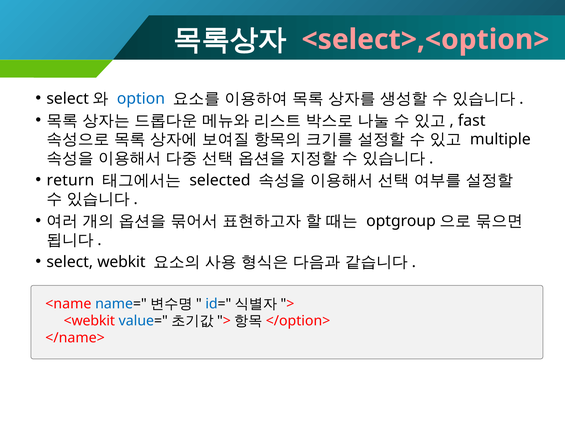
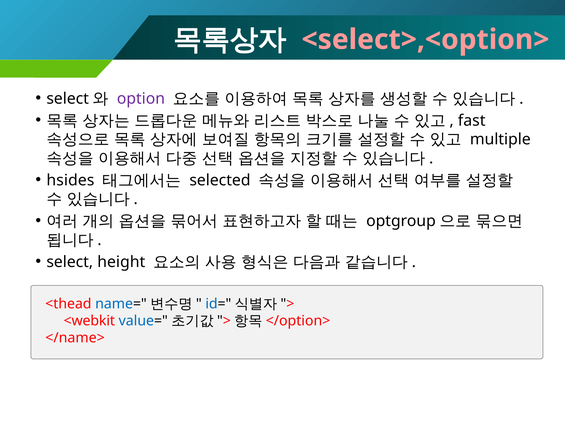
option colour: blue -> purple
return: return -> hsides
webkit: webkit -> height
<name: <name -> <thead
